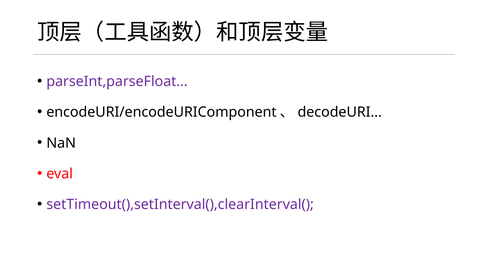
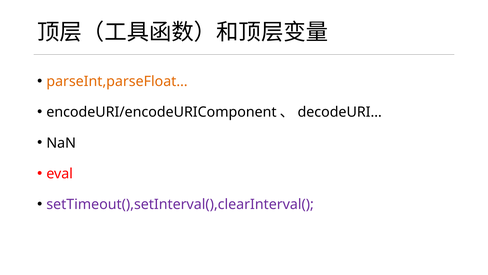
parseInt,parseFloat… colour: purple -> orange
